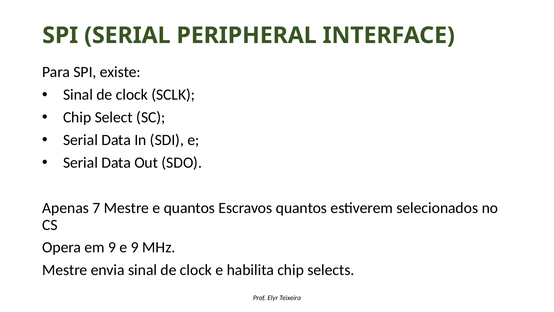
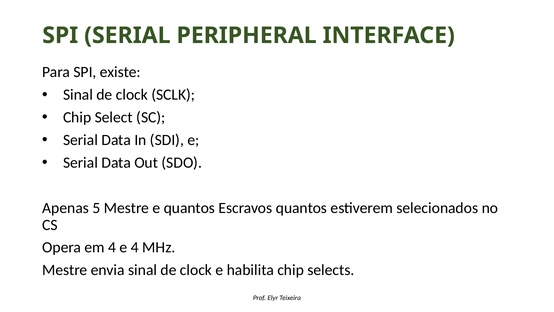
7: 7 -> 5
em 9: 9 -> 4
e 9: 9 -> 4
